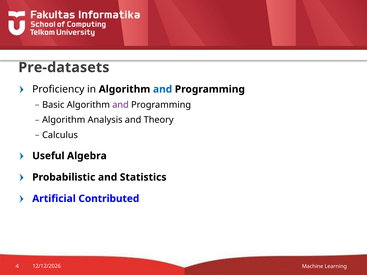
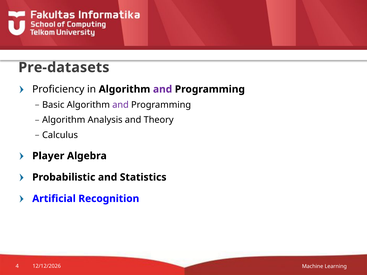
and at (163, 89) colour: blue -> purple
Useful: Useful -> Player
Contributed: Contributed -> Recognition
